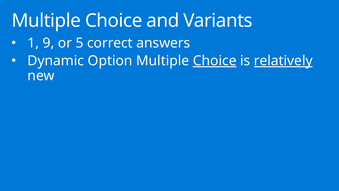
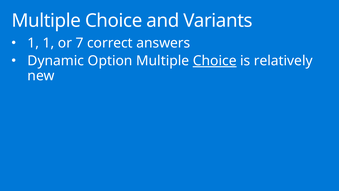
1 9: 9 -> 1
5: 5 -> 7
relatively underline: present -> none
